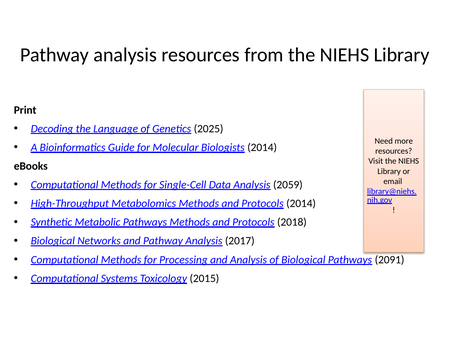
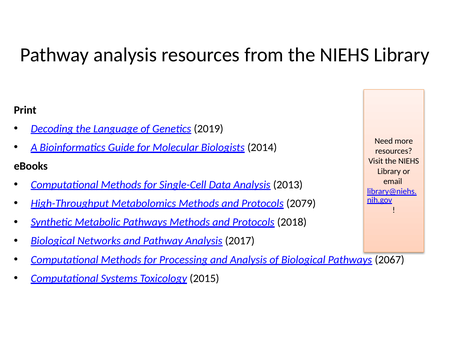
2025: 2025 -> 2019
2059: 2059 -> 2013
Protocols 2014: 2014 -> 2079
2091: 2091 -> 2067
